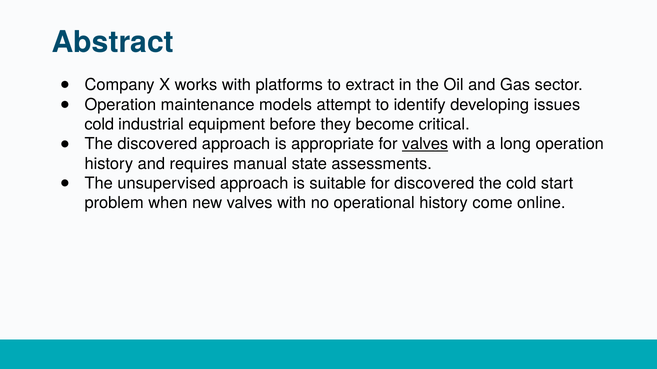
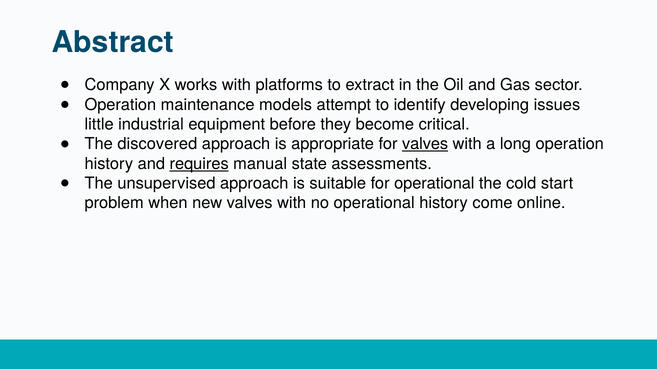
cold at (99, 125): cold -> little
requires underline: none -> present
for discovered: discovered -> operational
